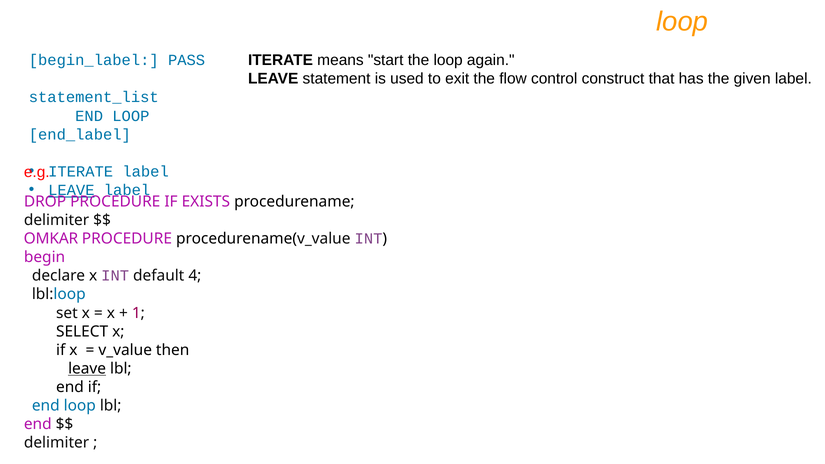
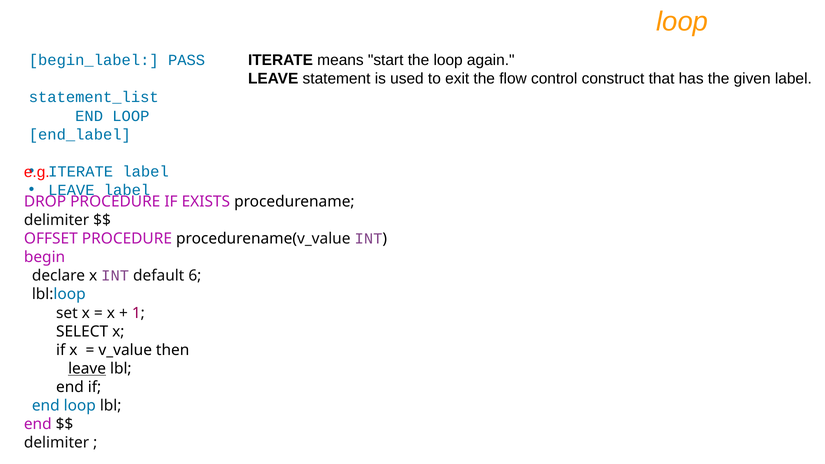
LEAVE at (71, 190) underline: present -> none
OMKAR: OMKAR -> OFFSET
4: 4 -> 6
